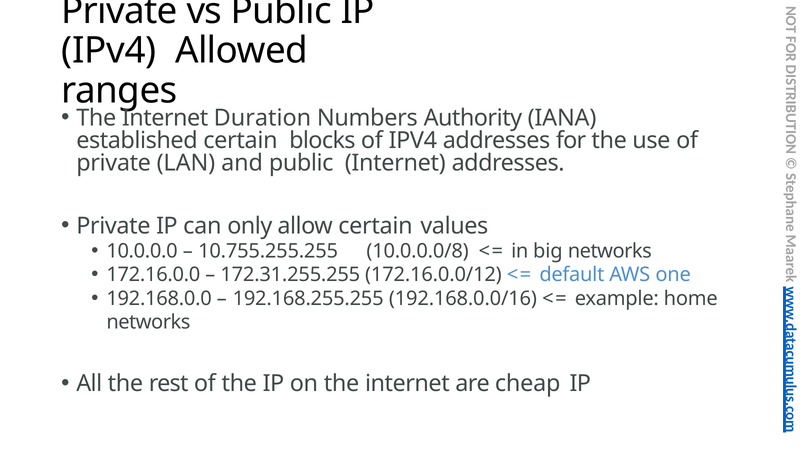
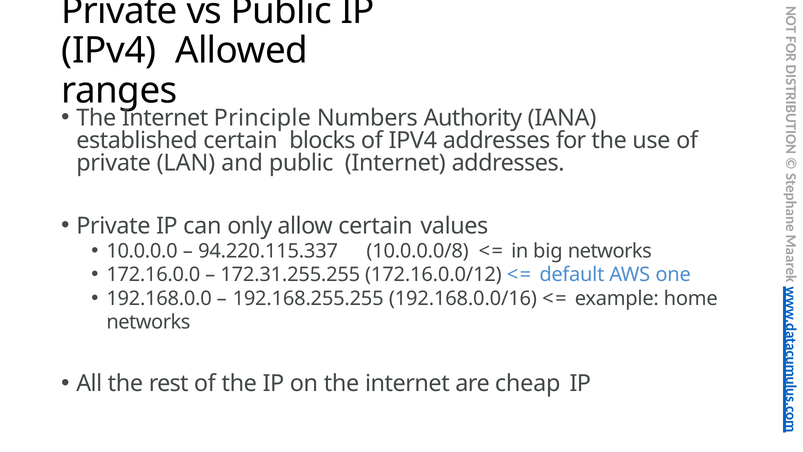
Duration: Duration -> Principle
10.755.255.255: 10.755.255.255 -> 94.220.115.337
